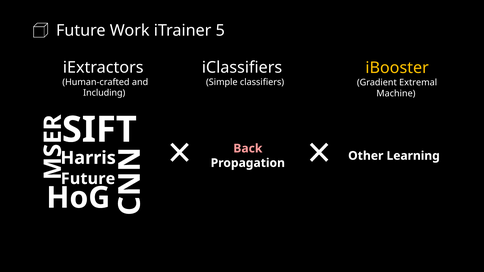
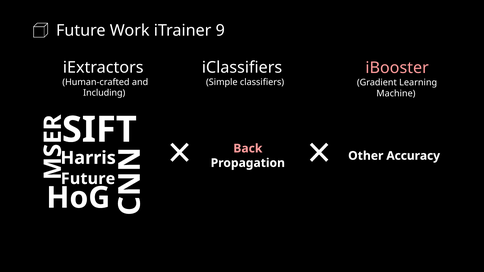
5: 5 -> 9
iBooster colour: yellow -> pink
Extremal: Extremal -> Learning
Learning: Learning -> Accuracy
